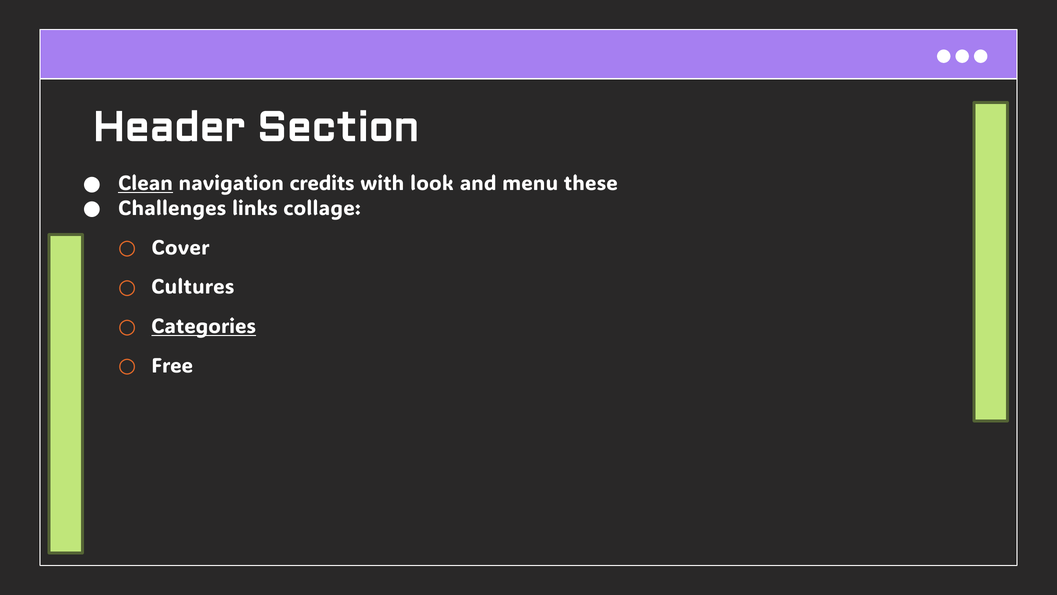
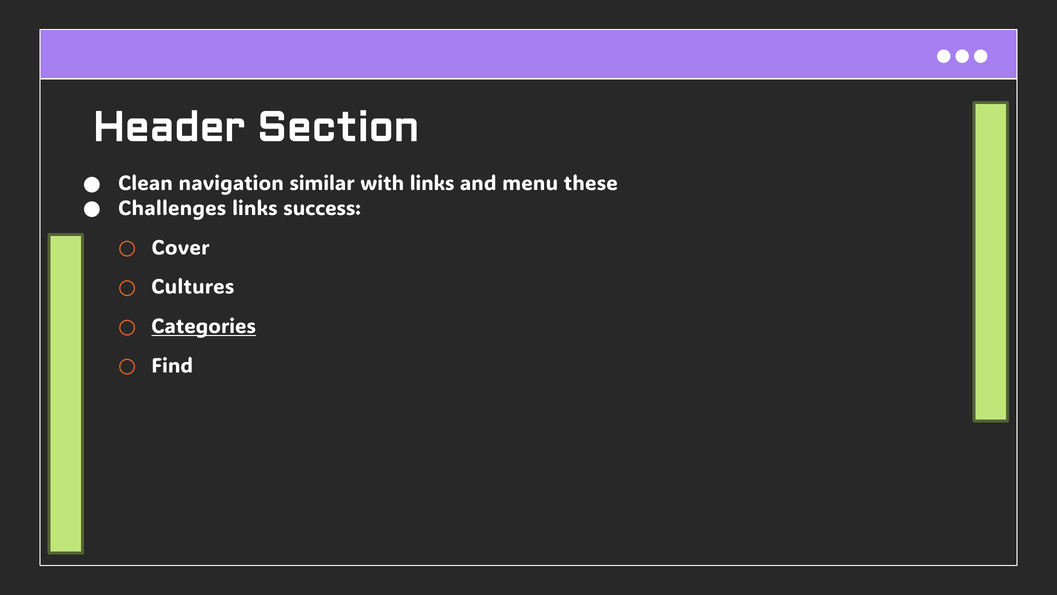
Clean underline: present -> none
credits: credits -> similar
with look: look -> links
collage: collage -> success
Free: Free -> Find
